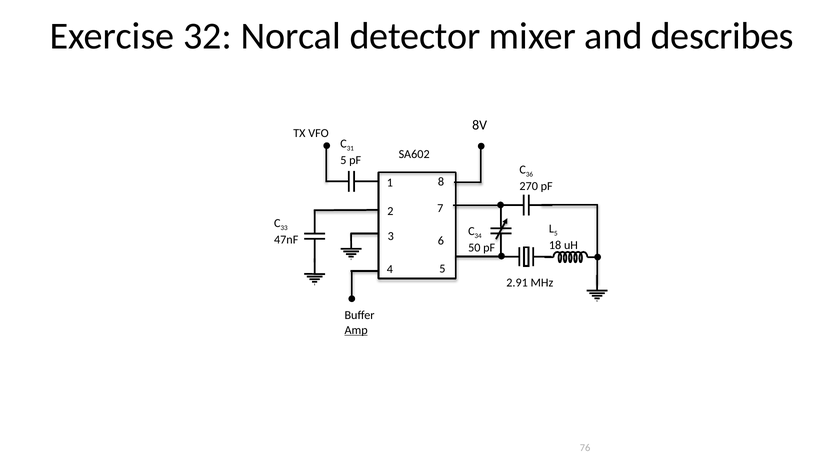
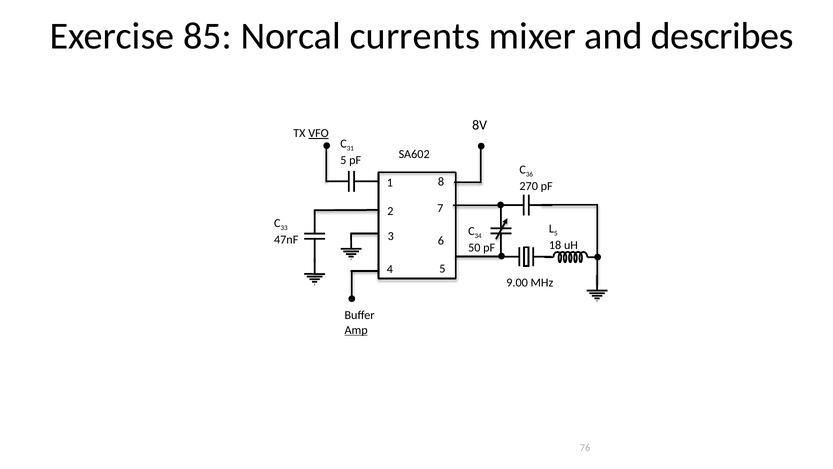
32: 32 -> 85
detector: detector -> currents
VFO underline: none -> present
2.91: 2.91 -> 9.00
